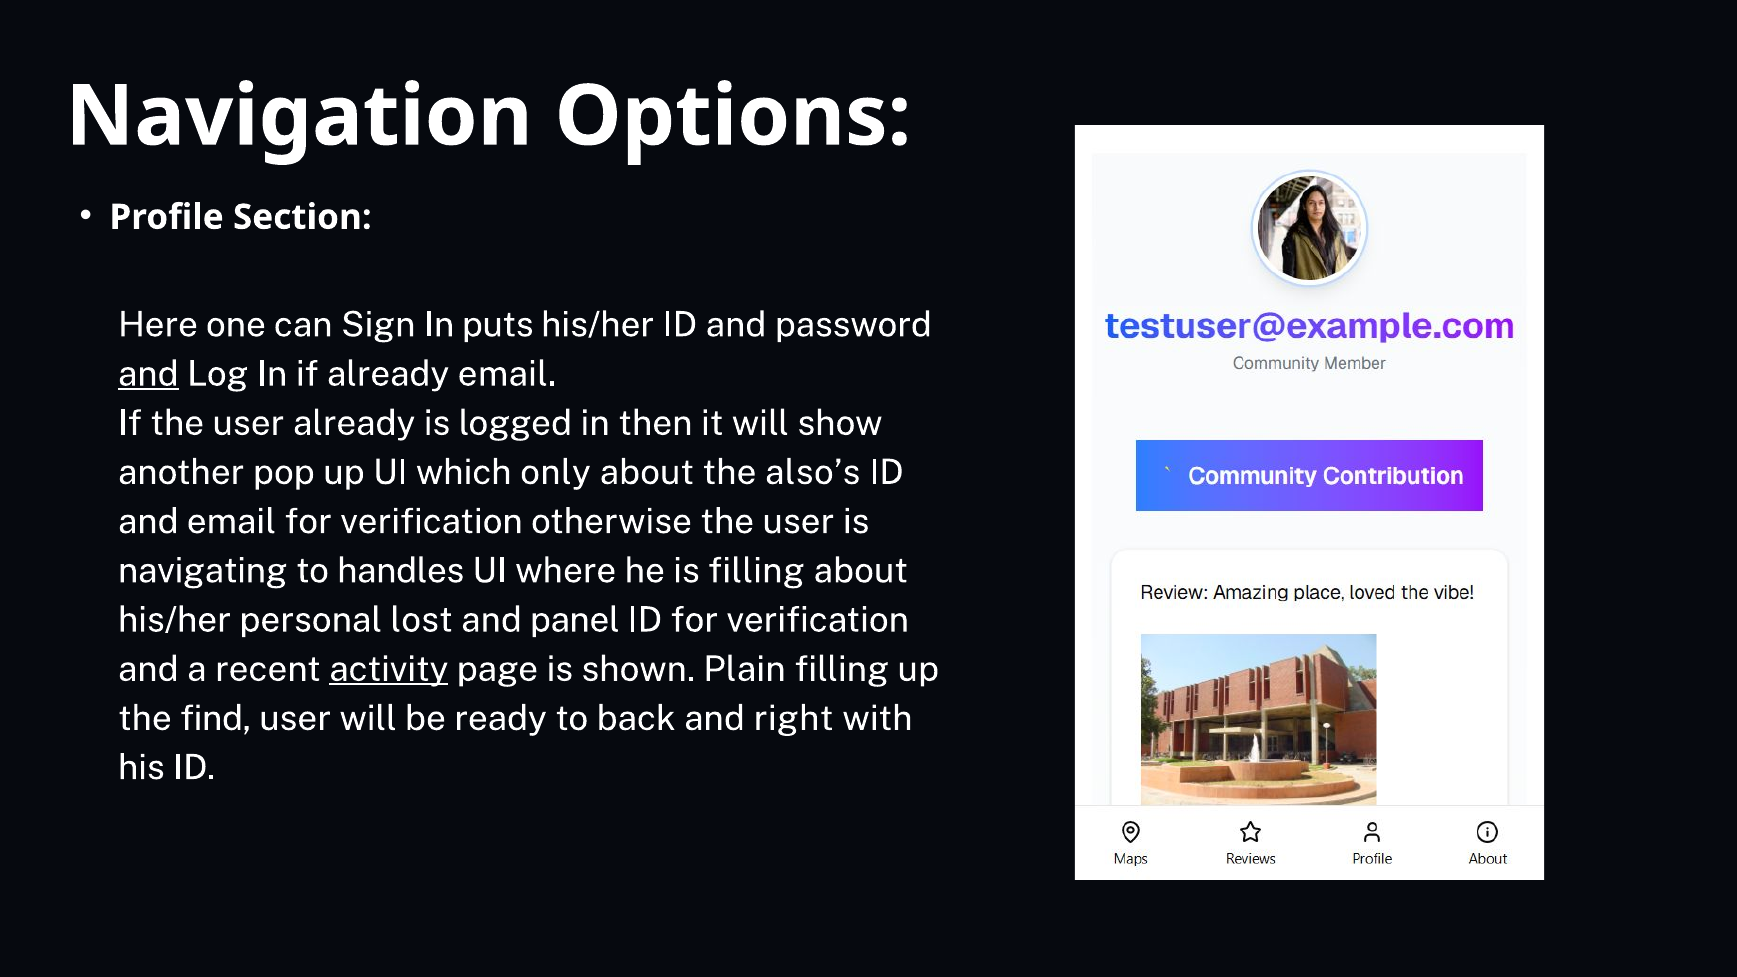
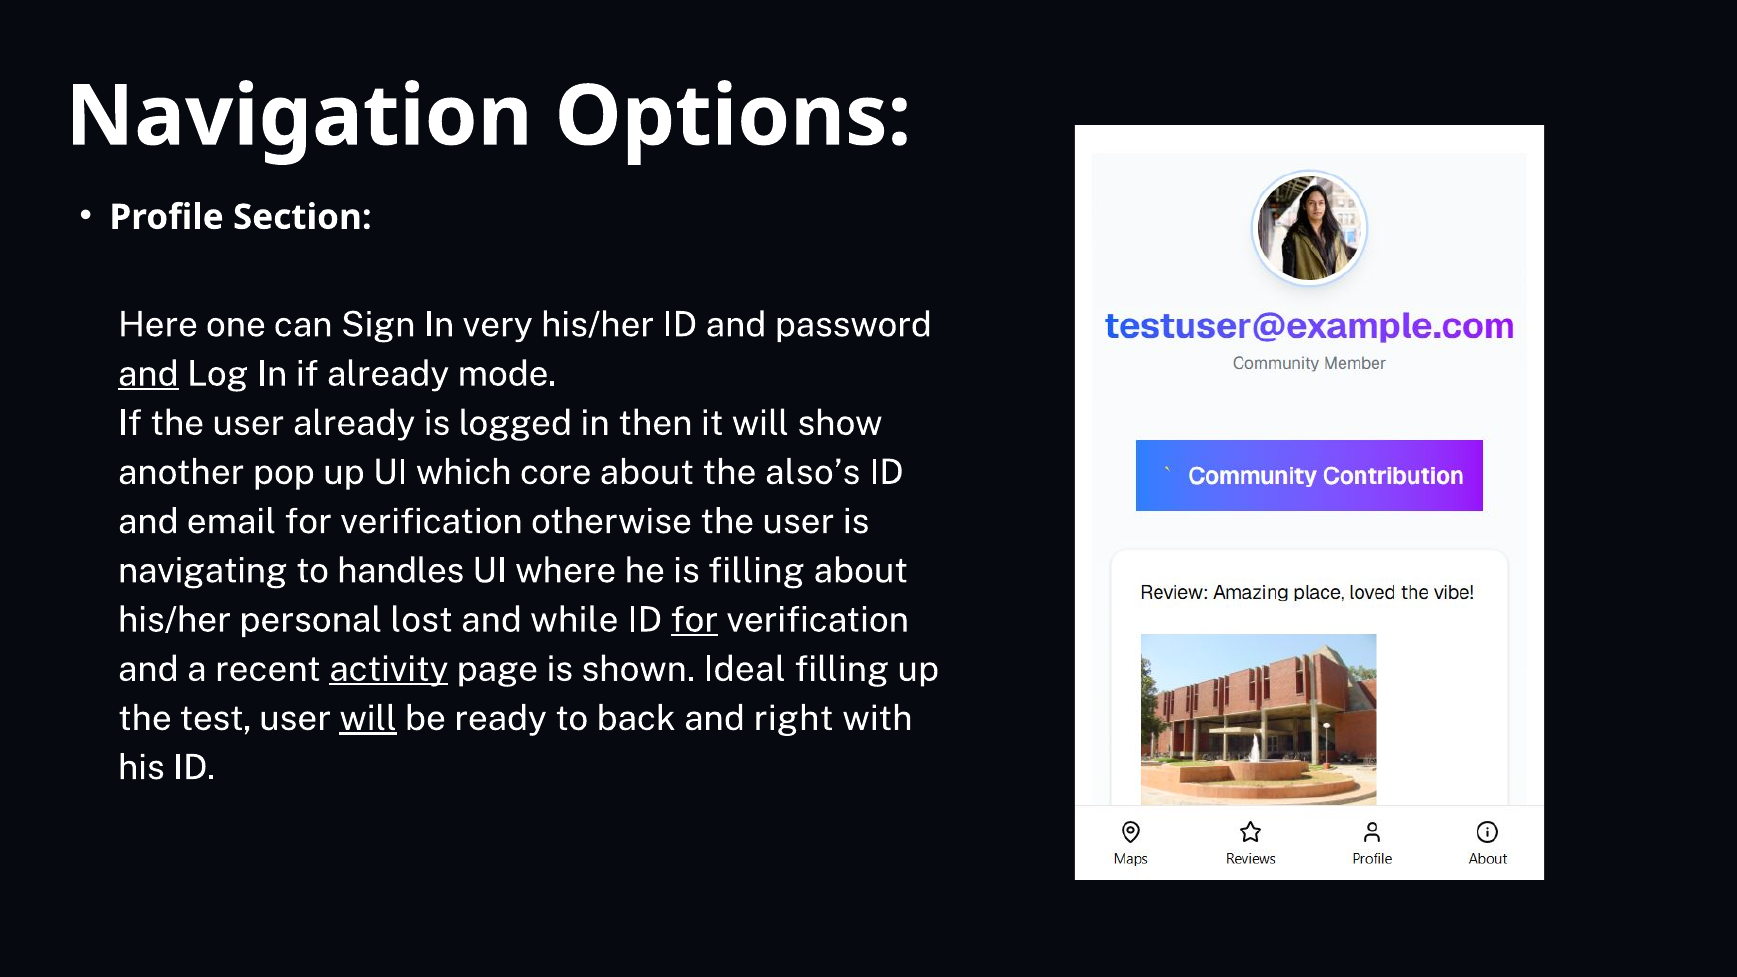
puts: puts -> very
already email: email -> mode
only: only -> core
panel: panel -> while
for at (694, 620) underline: none -> present
Plain: Plain -> Ideal
find: find -> test
will at (368, 718) underline: none -> present
